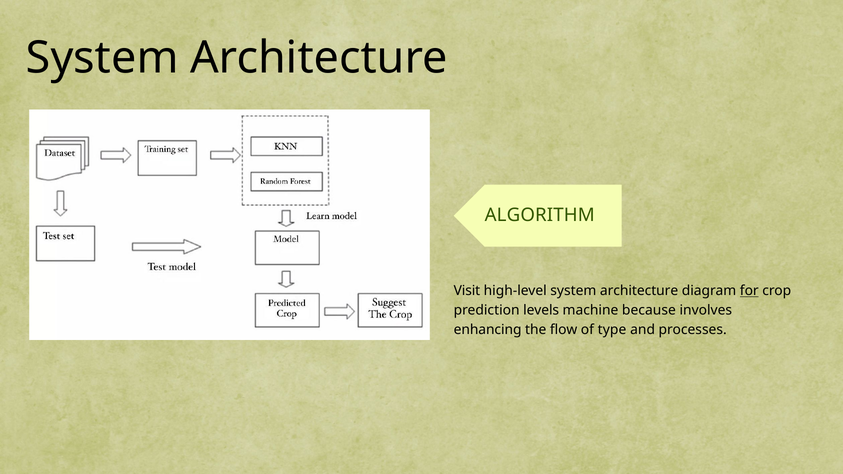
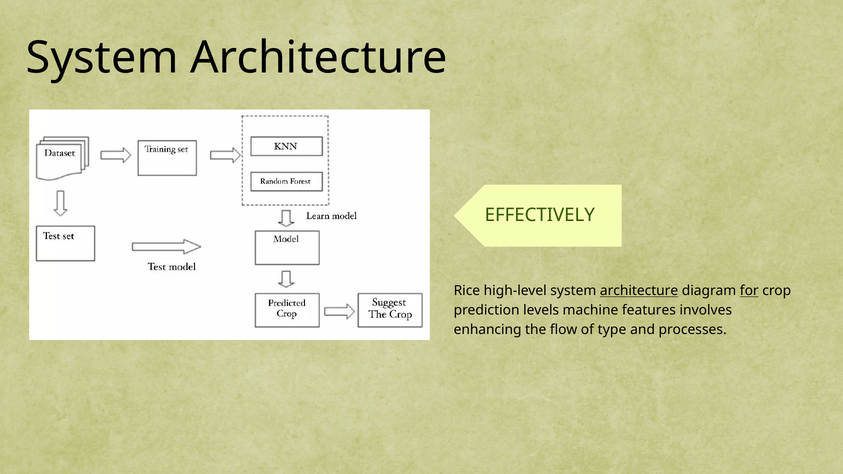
ALGORITHM: ALGORITHM -> EFFECTIVELY
Visit: Visit -> Rice
architecture at (639, 291) underline: none -> present
because: because -> features
